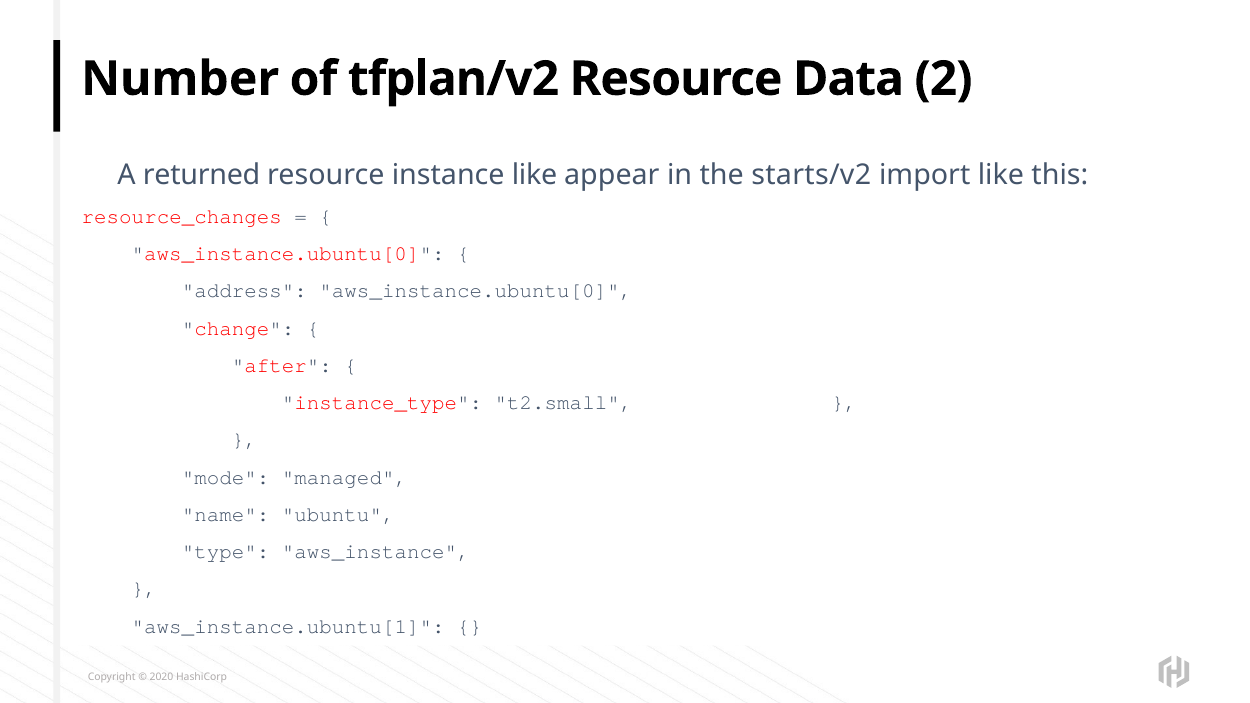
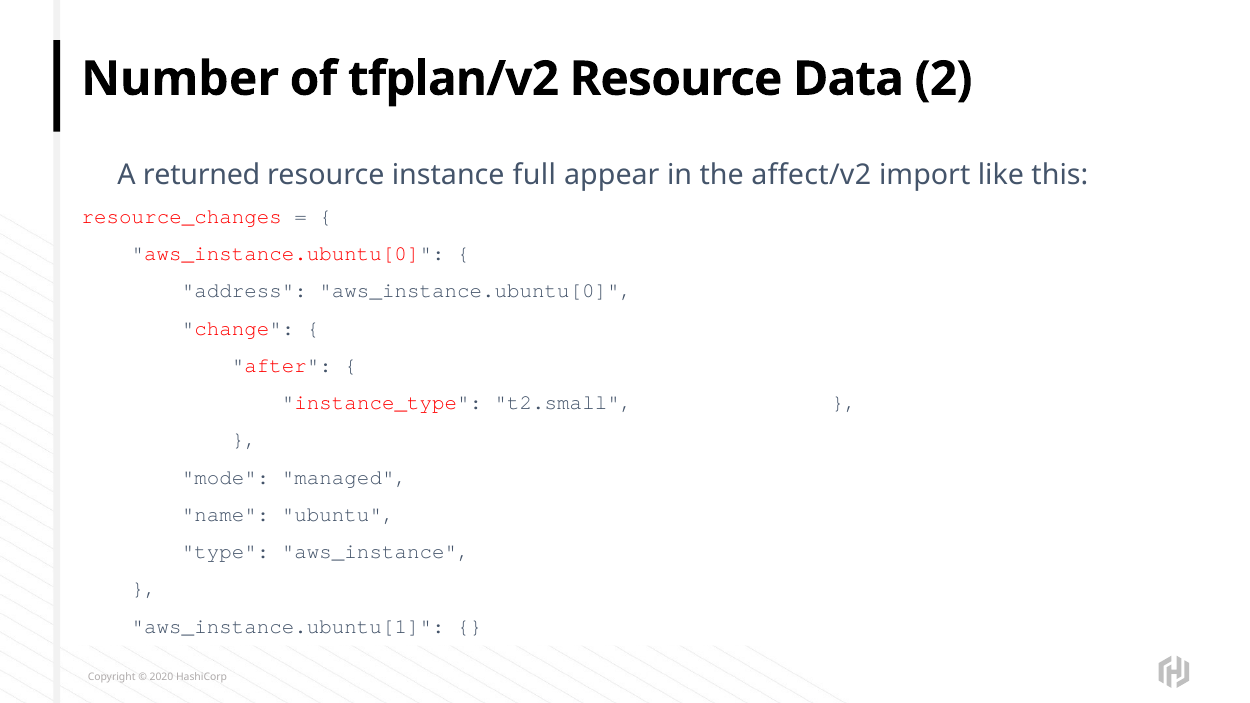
instance like: like -> full
starts/v2: starts/v2 -> affect/v2
